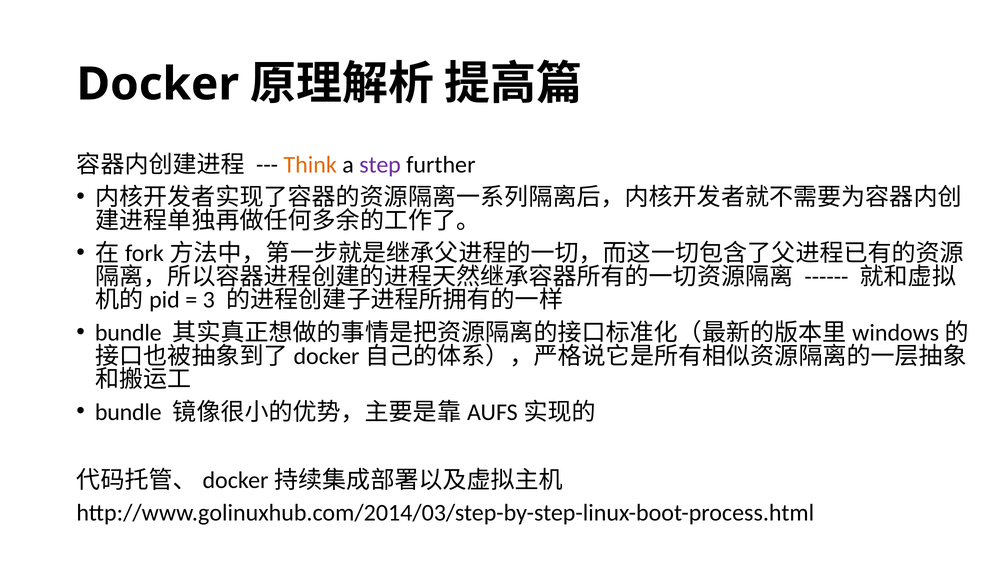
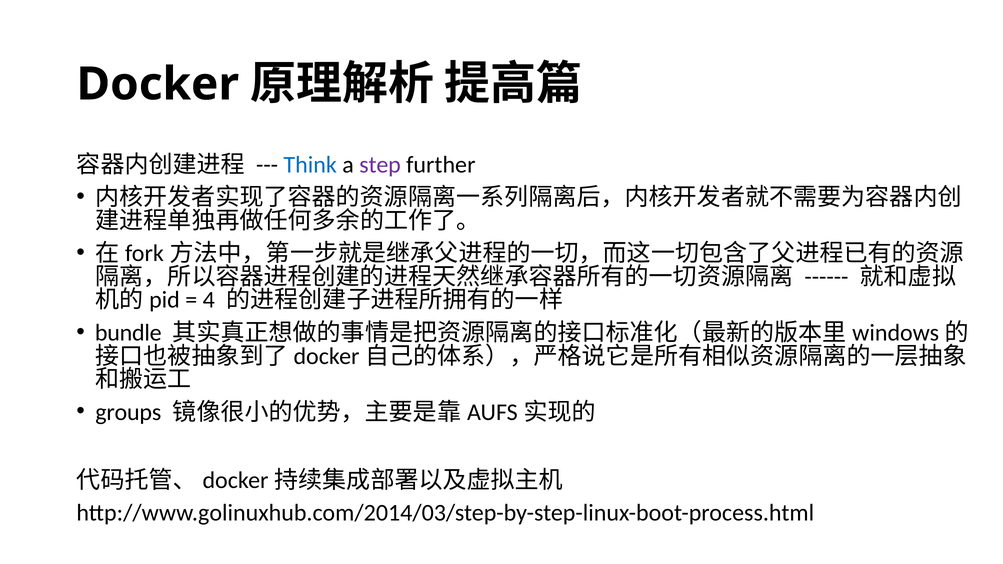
Think colour: orange -> blue
3: 3 -> 4
bundle at (128, 412): bundle -> groups
